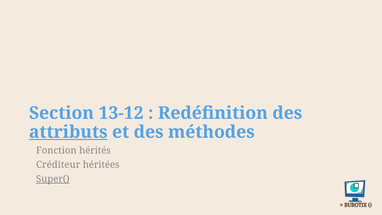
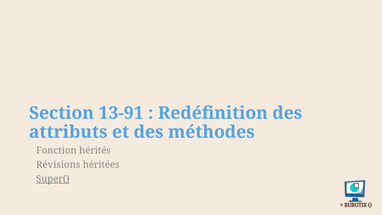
13-12: 13-12 -> 13-91
attributs underline: present -> none
Créditeur: Créditeur -> Révisions
